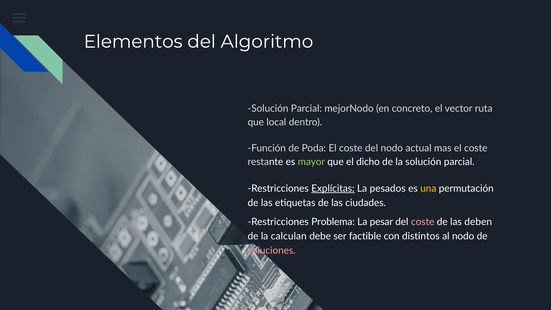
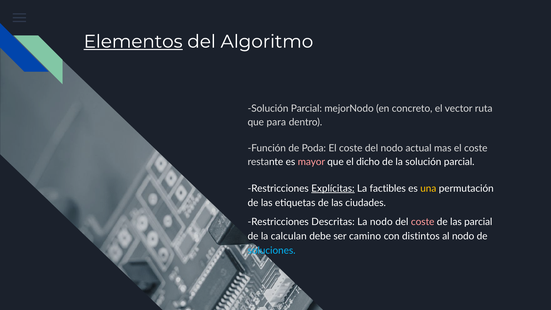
Elementos underline: none -> present
local: local -> para
mayor colour: light green -> pink
pesados: pesados -> factibles
Problema: Problema -> Descritas
La pesar: pesar -> nodo
las deben: deben -> parcial
factible: factible -> camino
soluciones colour: pink -> light blue
